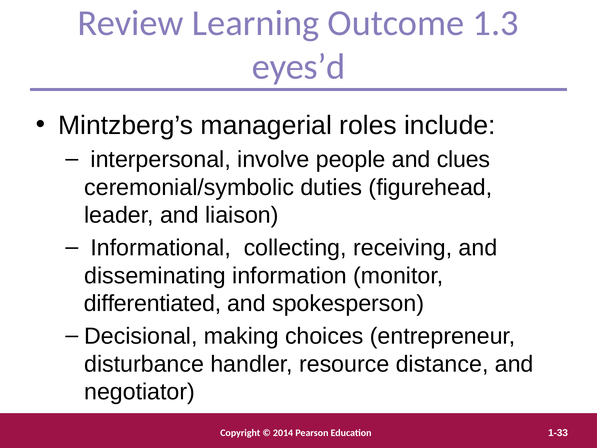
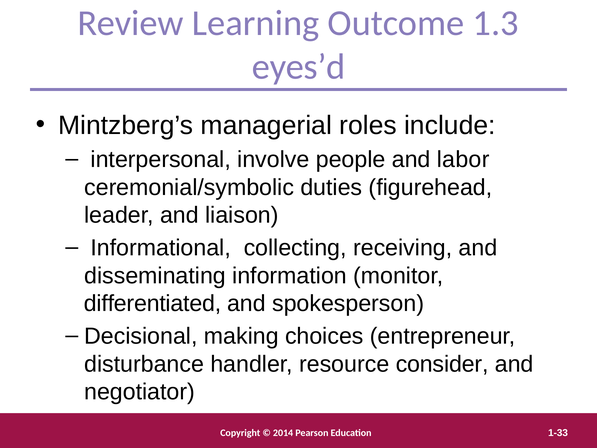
clues: clues -> labor
distance: distance -> consider
